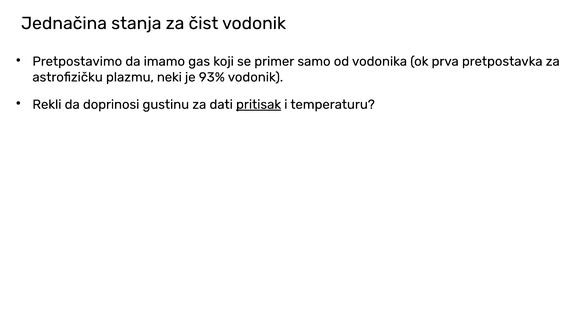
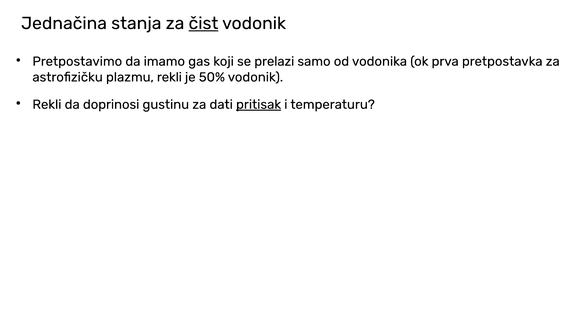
čist underline: none -> present
primer: primer -> prelazi
plazmu neki: neki -> rekli
93%: 93% -> 50%
